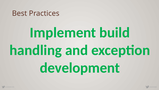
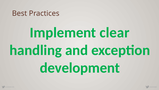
build: build -> clear
